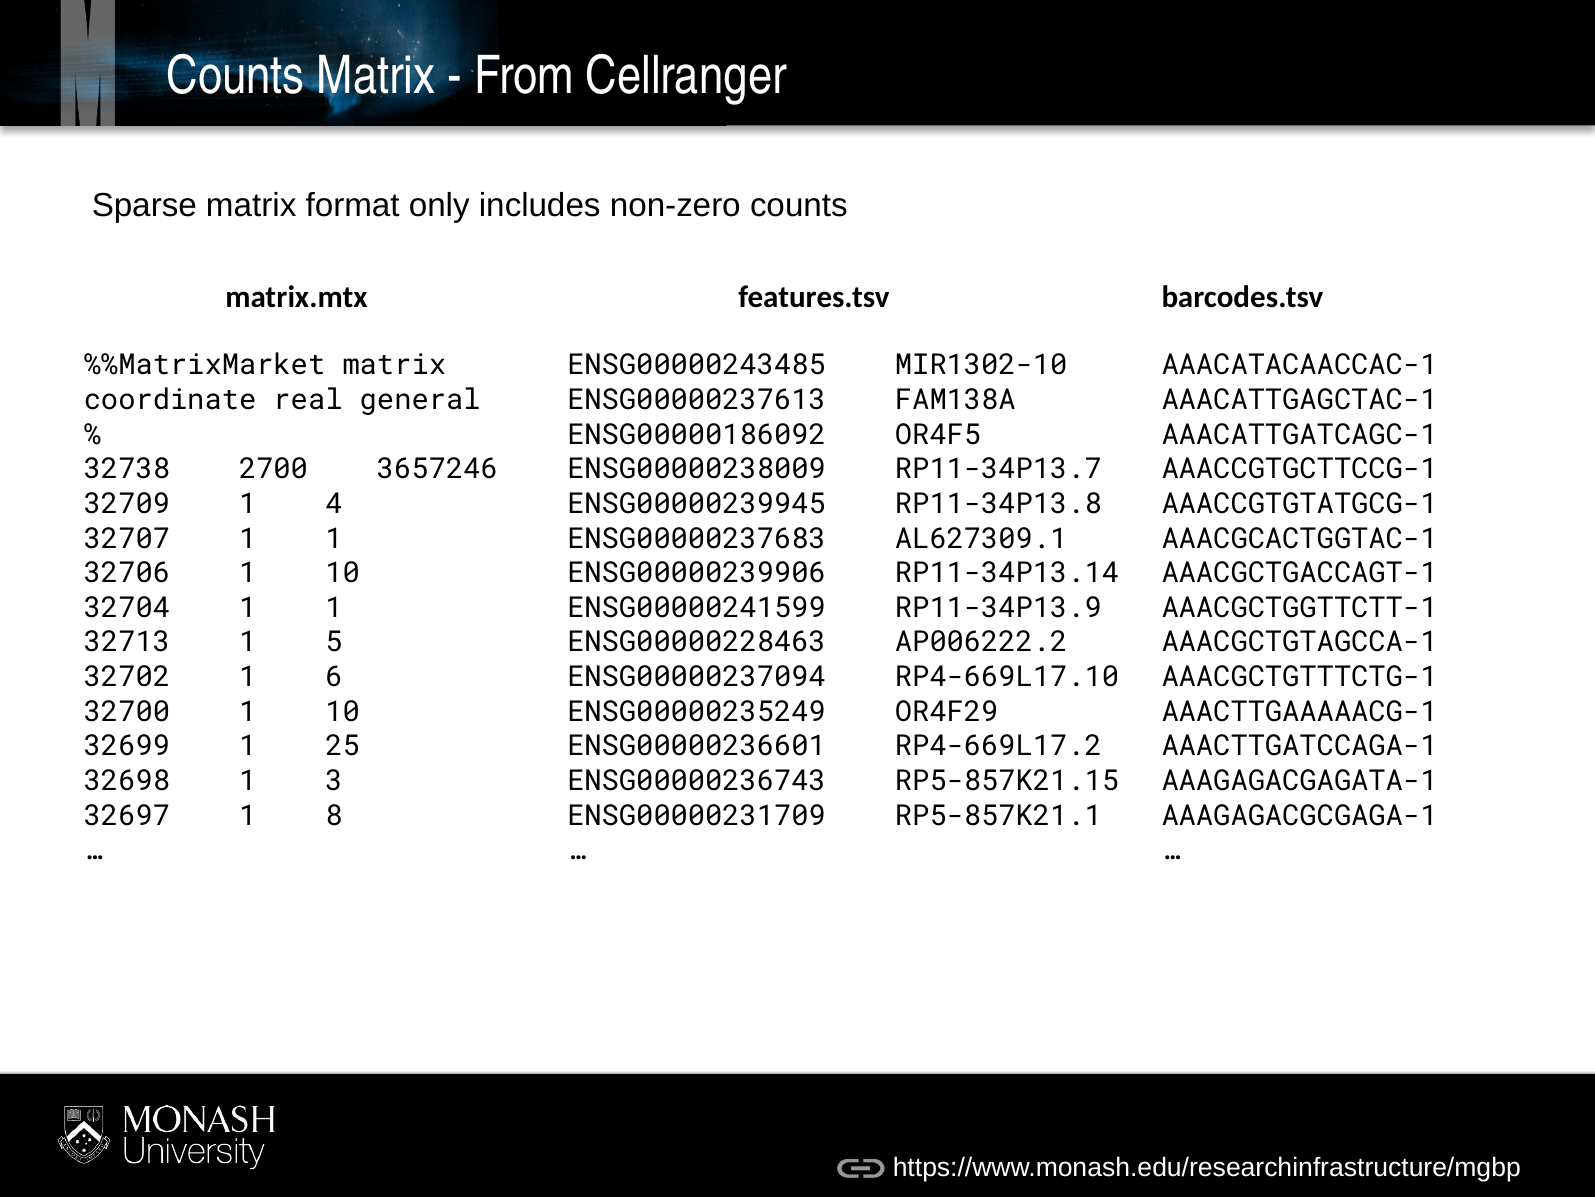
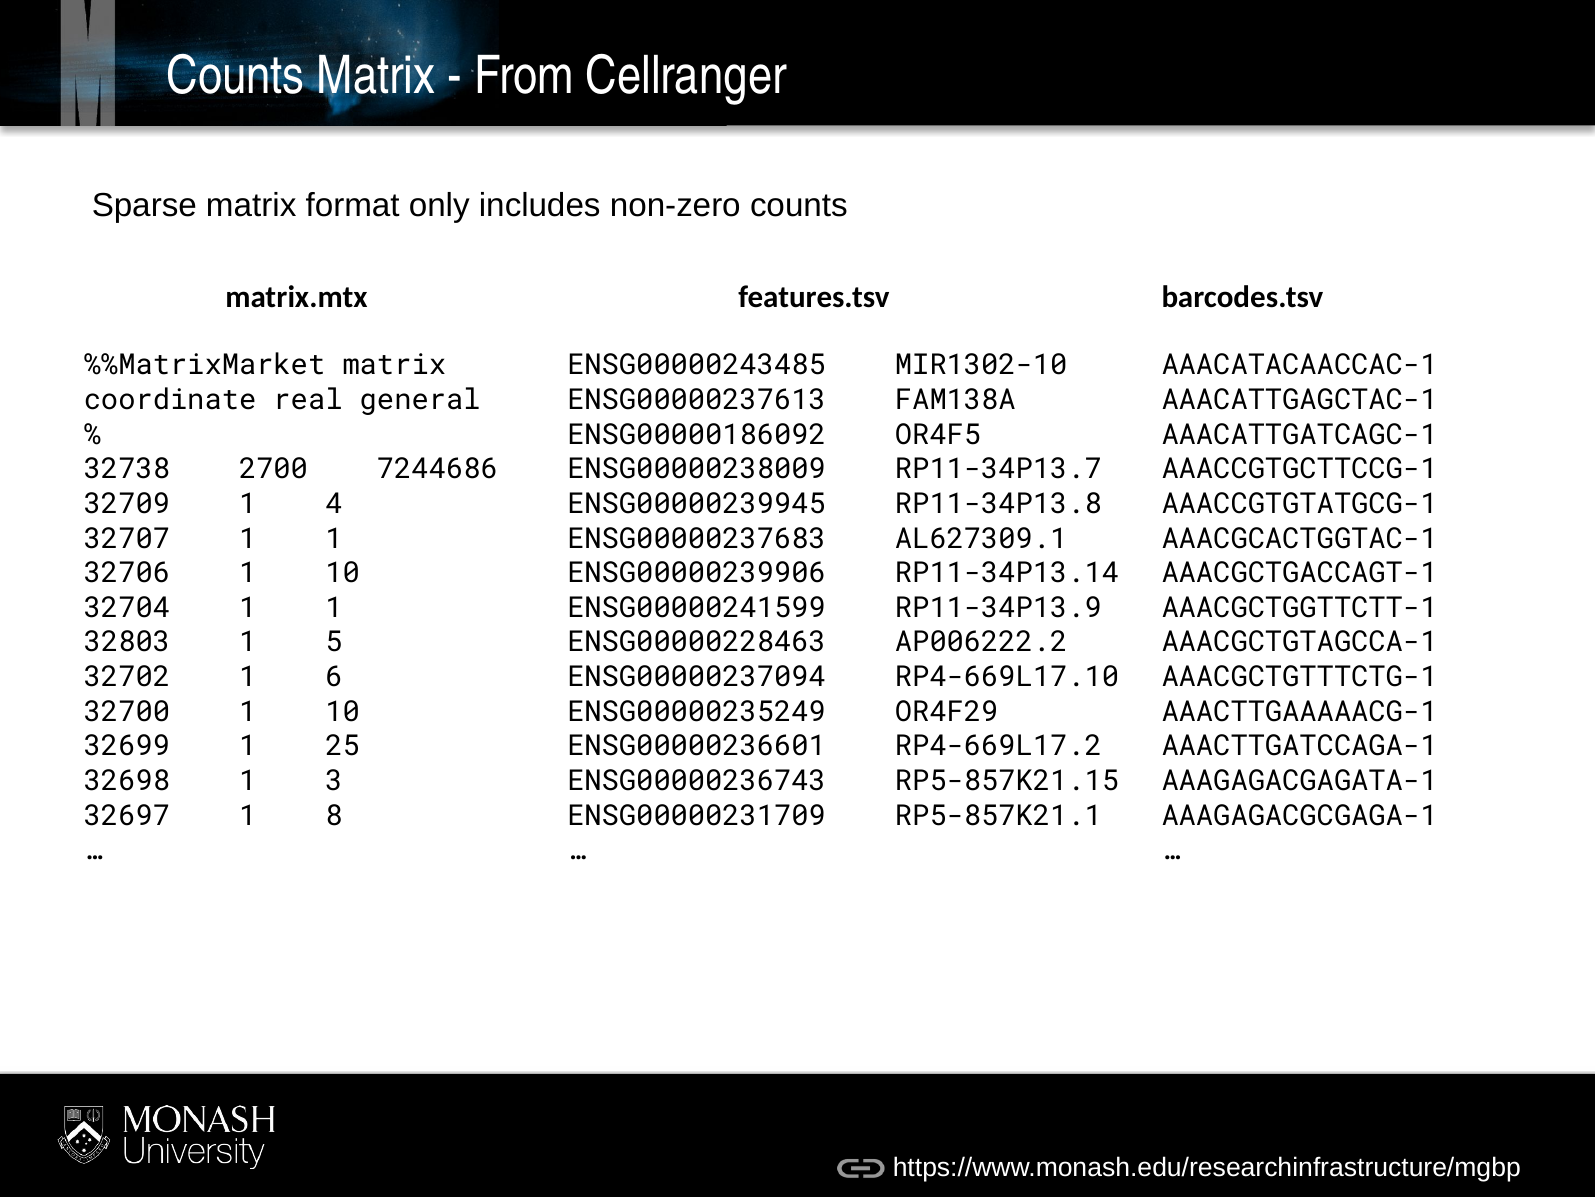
3657246: 3657246 -> 7244686
32713: 32713 -> 32803
